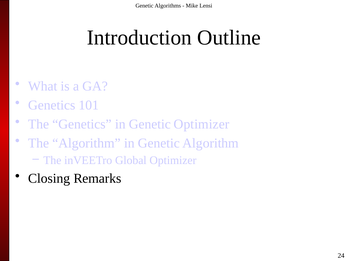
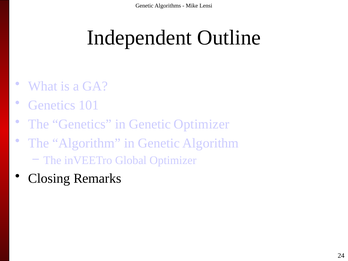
Introduction: Introduction -> Independent
